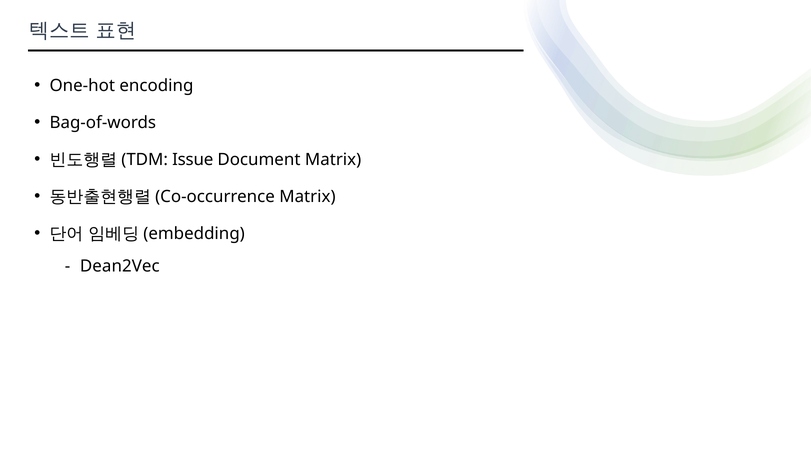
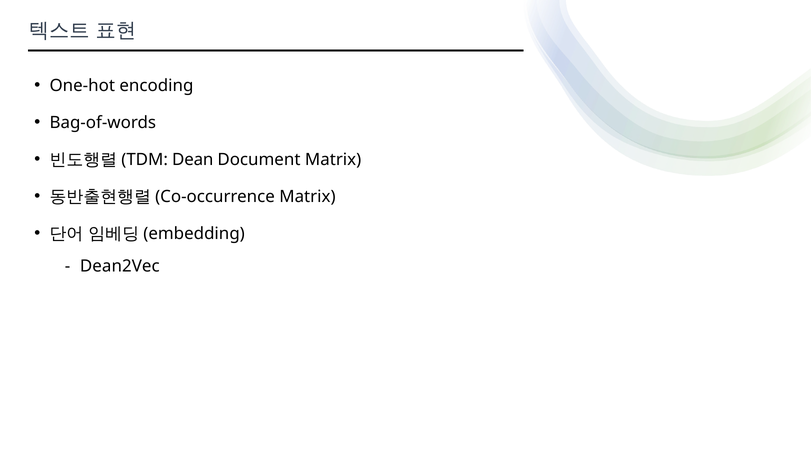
Issue: Issue -> Dean
